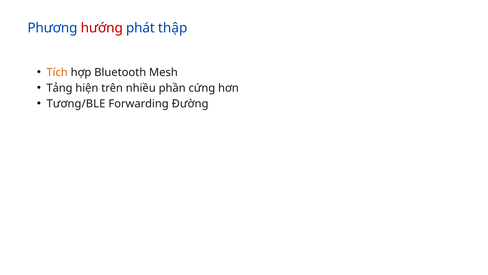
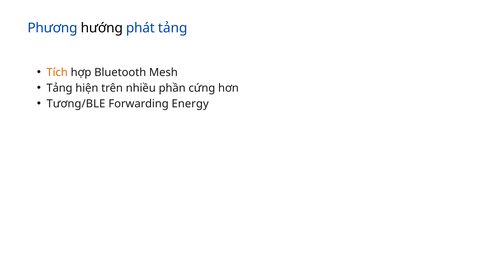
hướng colour: red -> black
phát thập: thập -> tảng
Đường: Đường -> Energy
